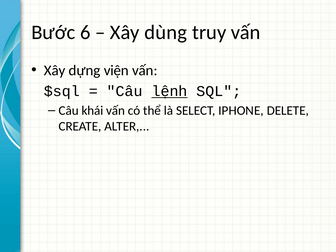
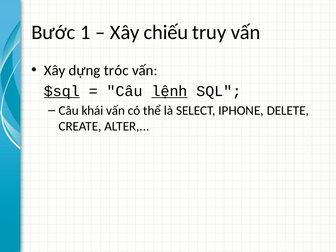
6: 6 -> 1
dùng: dùng -> chiếu
viện: viện -> tróc
$sql underline: none -> present
